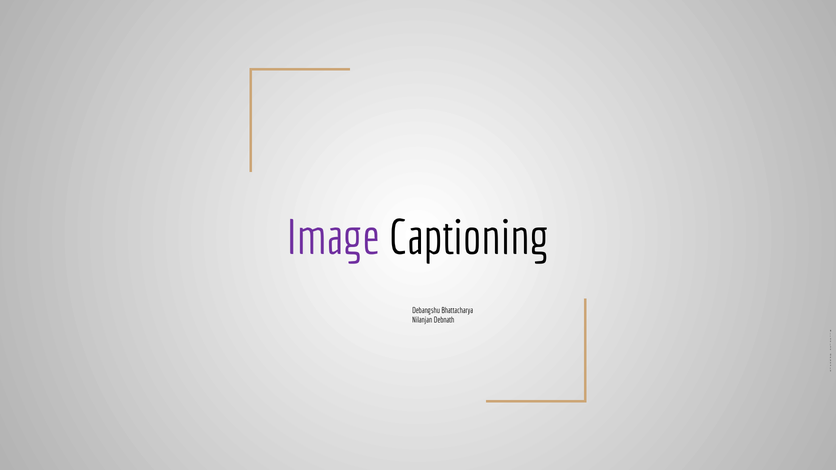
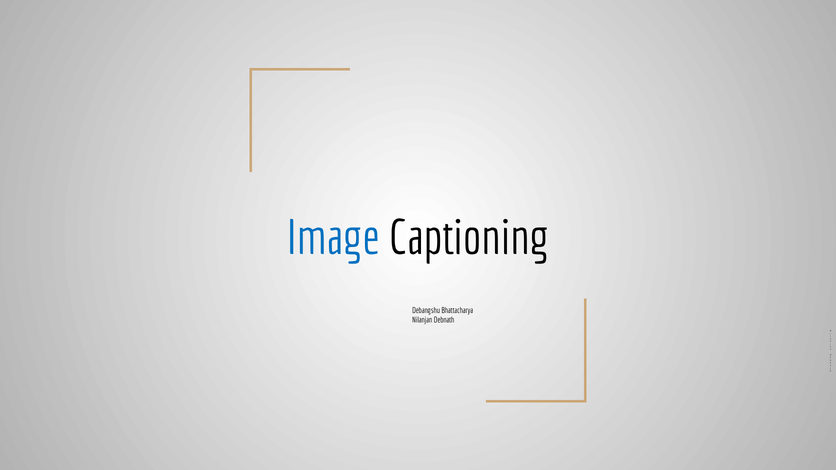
Image colour: purple -> blue
